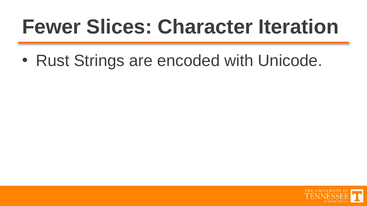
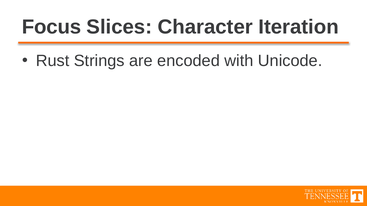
Fewer: Fewer -> Focus
